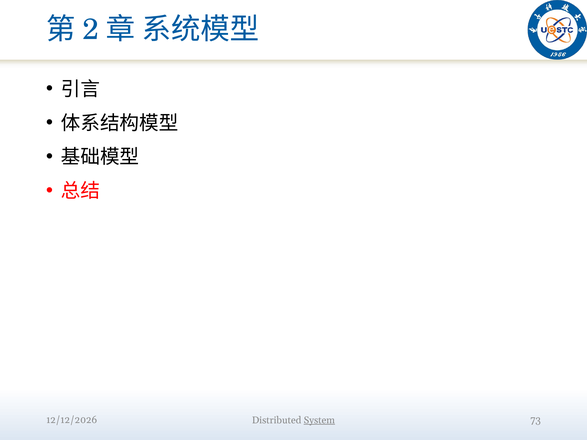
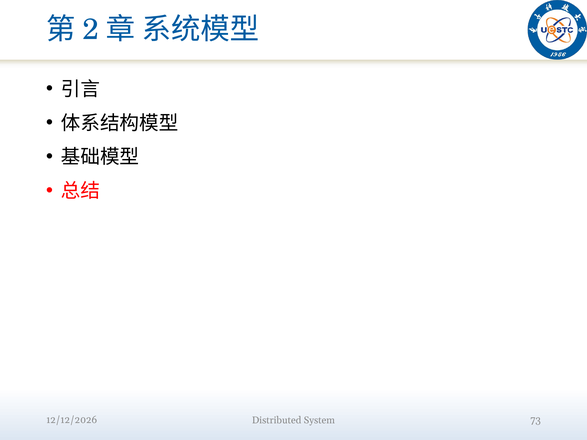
System underline: present -> none
